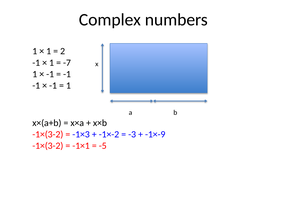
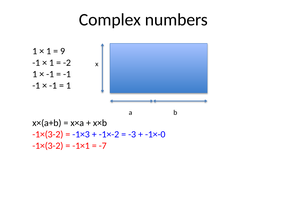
2: 2 -> 9
-7: -7 -> -2
-1×-9: -1×-9 -> -1×-0
-5: -5 -> -7
